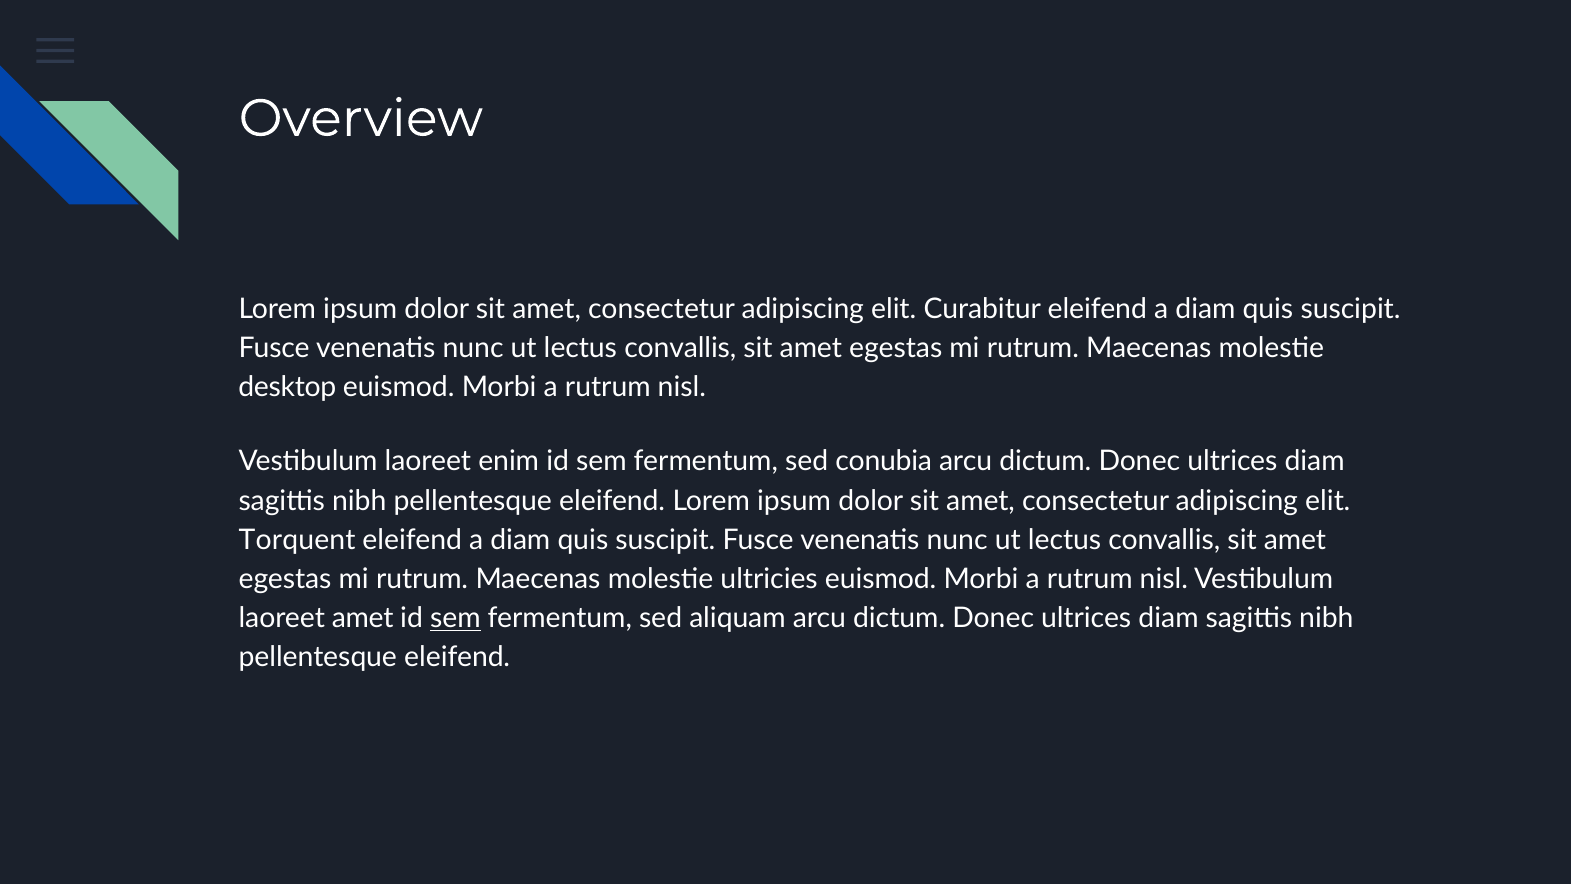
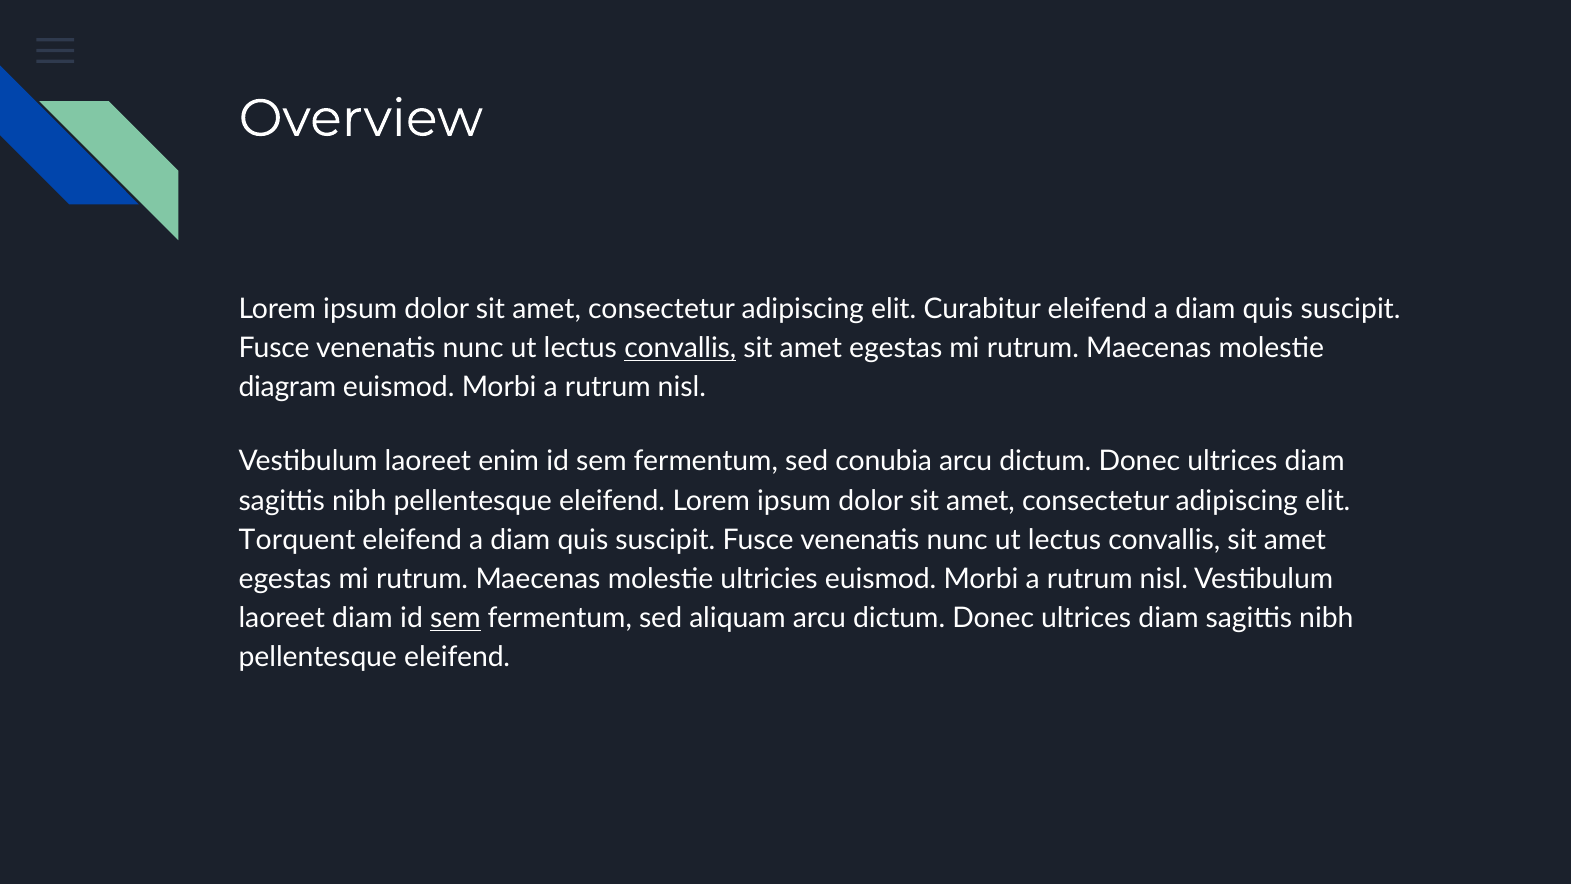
convallis at (680, 348) underline: none -> present
desktop: desktop -> diagram
laoreet amet: amet -> diam
